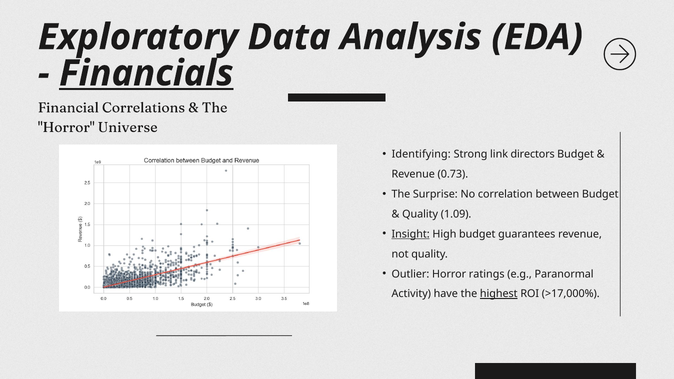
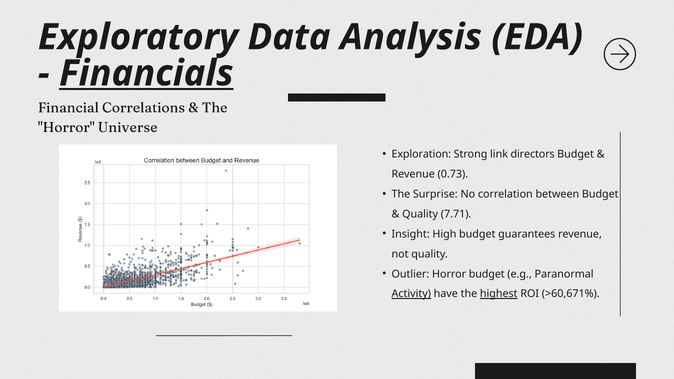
Identifying: Identifying -> Exploration
1.09: 1.09 -> 7.71
Insight underline: present -> none
Horror ratings: ratings -> budget
Activity underline: none -> present
>17,000%: >17,000% -> >60,671%
